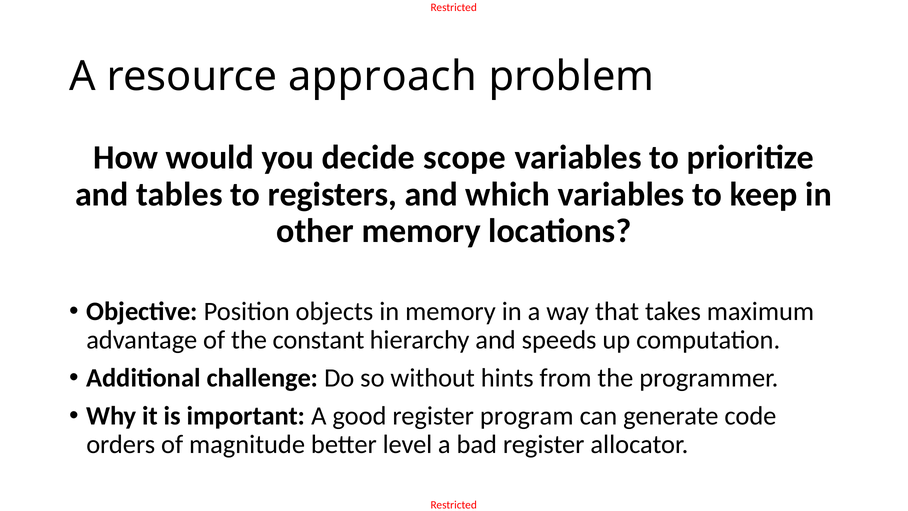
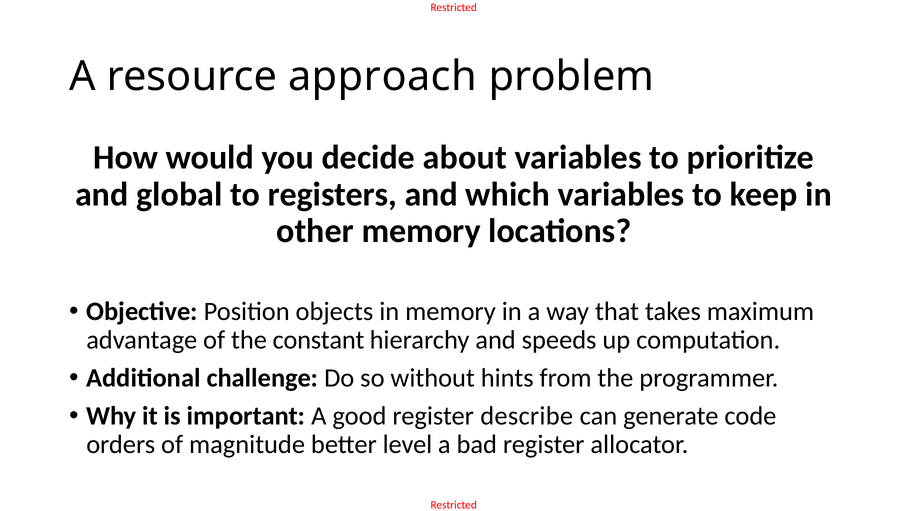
scope: scope -> about
tables: tables -> global
program: program -> describe
